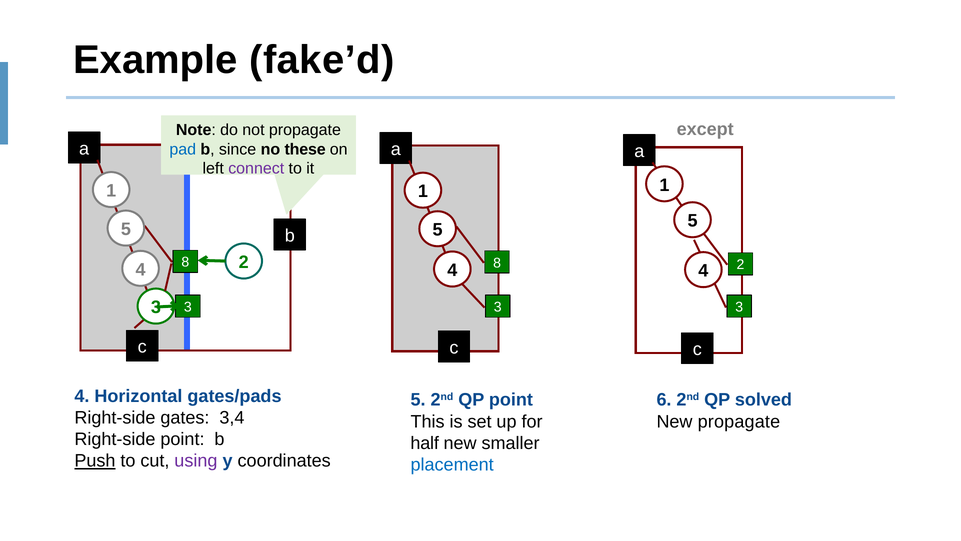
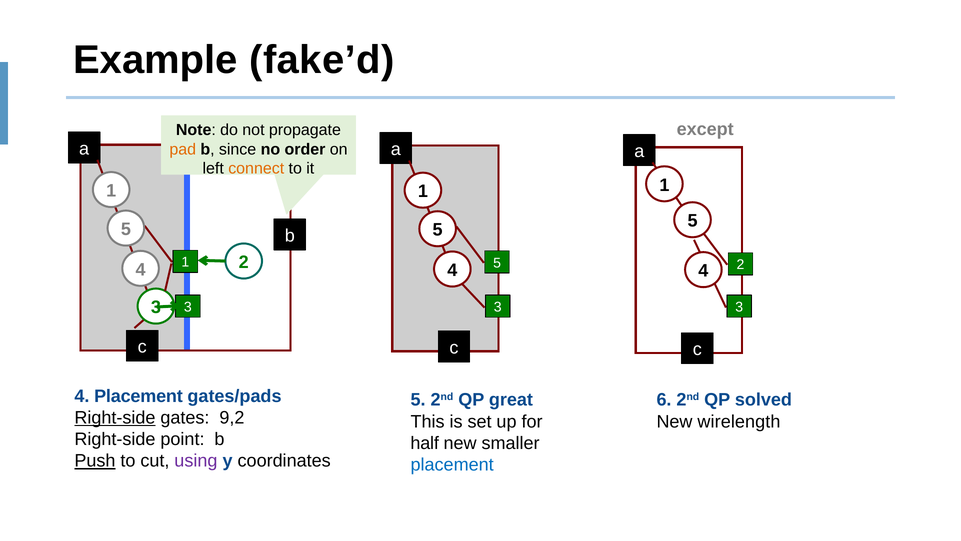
pad colour: blue -> orange
these: these -> order
connect colour: purple -> orange
8 at (185, 262): 8 -> 1
8 at (497, 263): 8 -> 5
4 Horizontal: Horizontal -> Placement
QP point: point -> great
Right-side at (115, 417) underline: none -> present
3,4: 3,4 -> 9,2
New propagate: propagate -> wirelength
